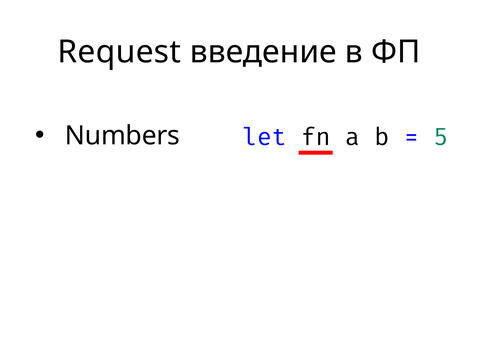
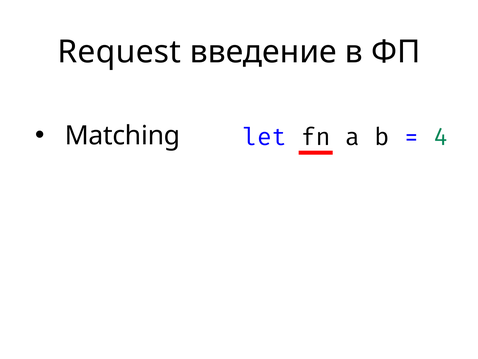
Numbers: Numbers -> Matching
5: 5 -> 4
